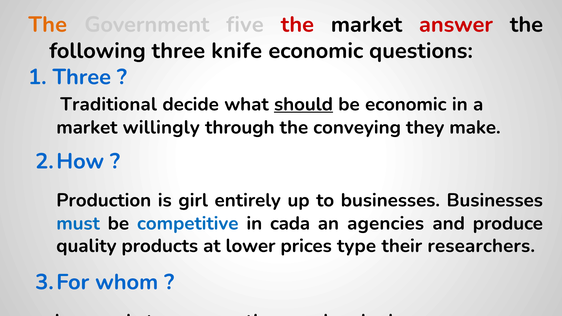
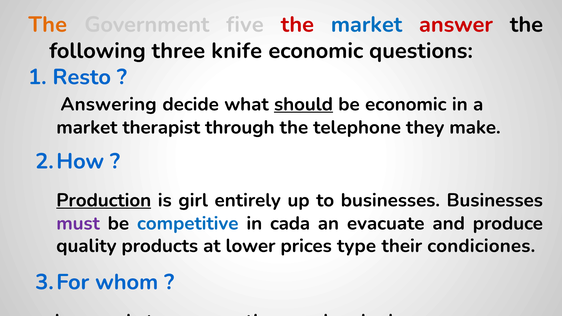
market at (366, 24) colour: black -> blue
1 Three: Three -> Resto
Traditional: Traditional -> Answering
willingly: willingly -> therapist
conveying: conveying -> telephone
Production underline: none -> present
must colour: blue -> purple
agencies: agencies -> evacuate
researchers: researchers -> condiciones
